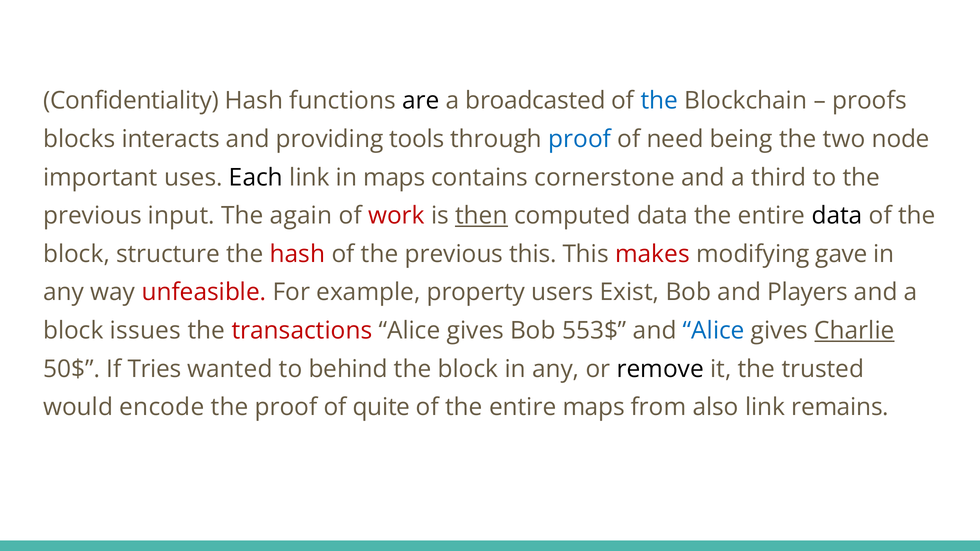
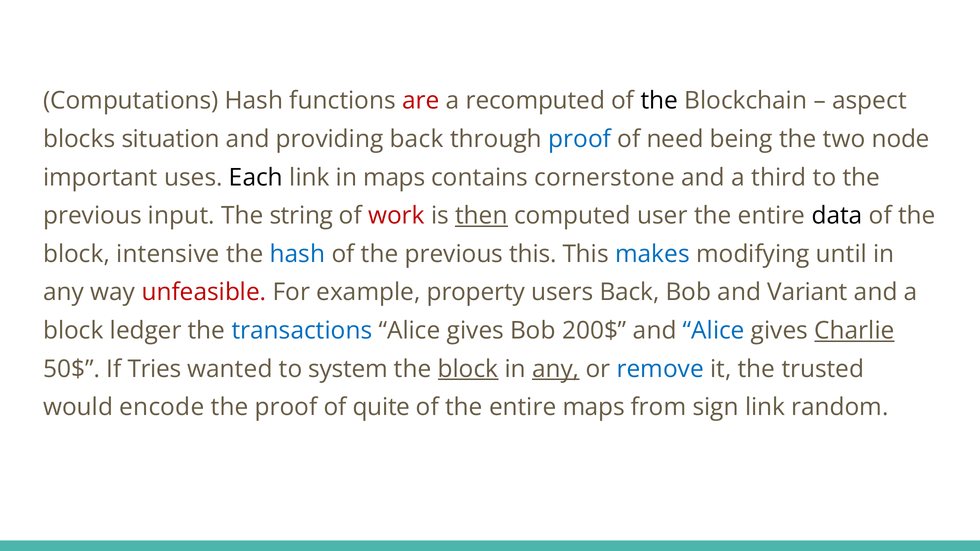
Confidentiality: Confidentiality -> Computations
are colour: black -> red
broadcasted: broadcasted -> recomputed
the at (659, 101) colour: blue -> black
proofs: proofs -> aspect
interacts: interacts -> situation
providing tools: tools -> back
again: again -> string
computed data: data -> user
structure: structure -> intensive
hash at (298, 254) colour: red -> blue
makes colour: red -> blue
gave: gave -> until
users Exist: Exist -> Back
Players: Players -> Variant
issues: issues -> ledger
transactions colour: red -> blue
553$: 553$ -> 200$
behind: behind -> system
block at (468, 369) underline: none -> present
any at (556, 369) underline: none -> present
remove colour: black -> blue
also: also -> sign
remains: remains -> random
